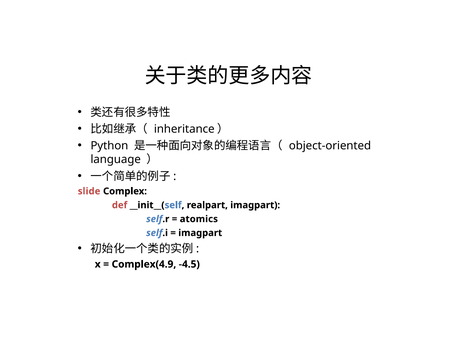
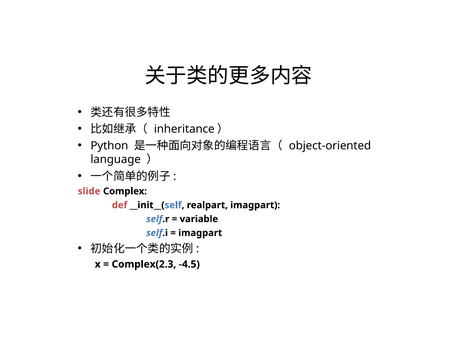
atomics: atomics -> variable
Complex(4.9: Complex(4.9 -> Complex(2.3
